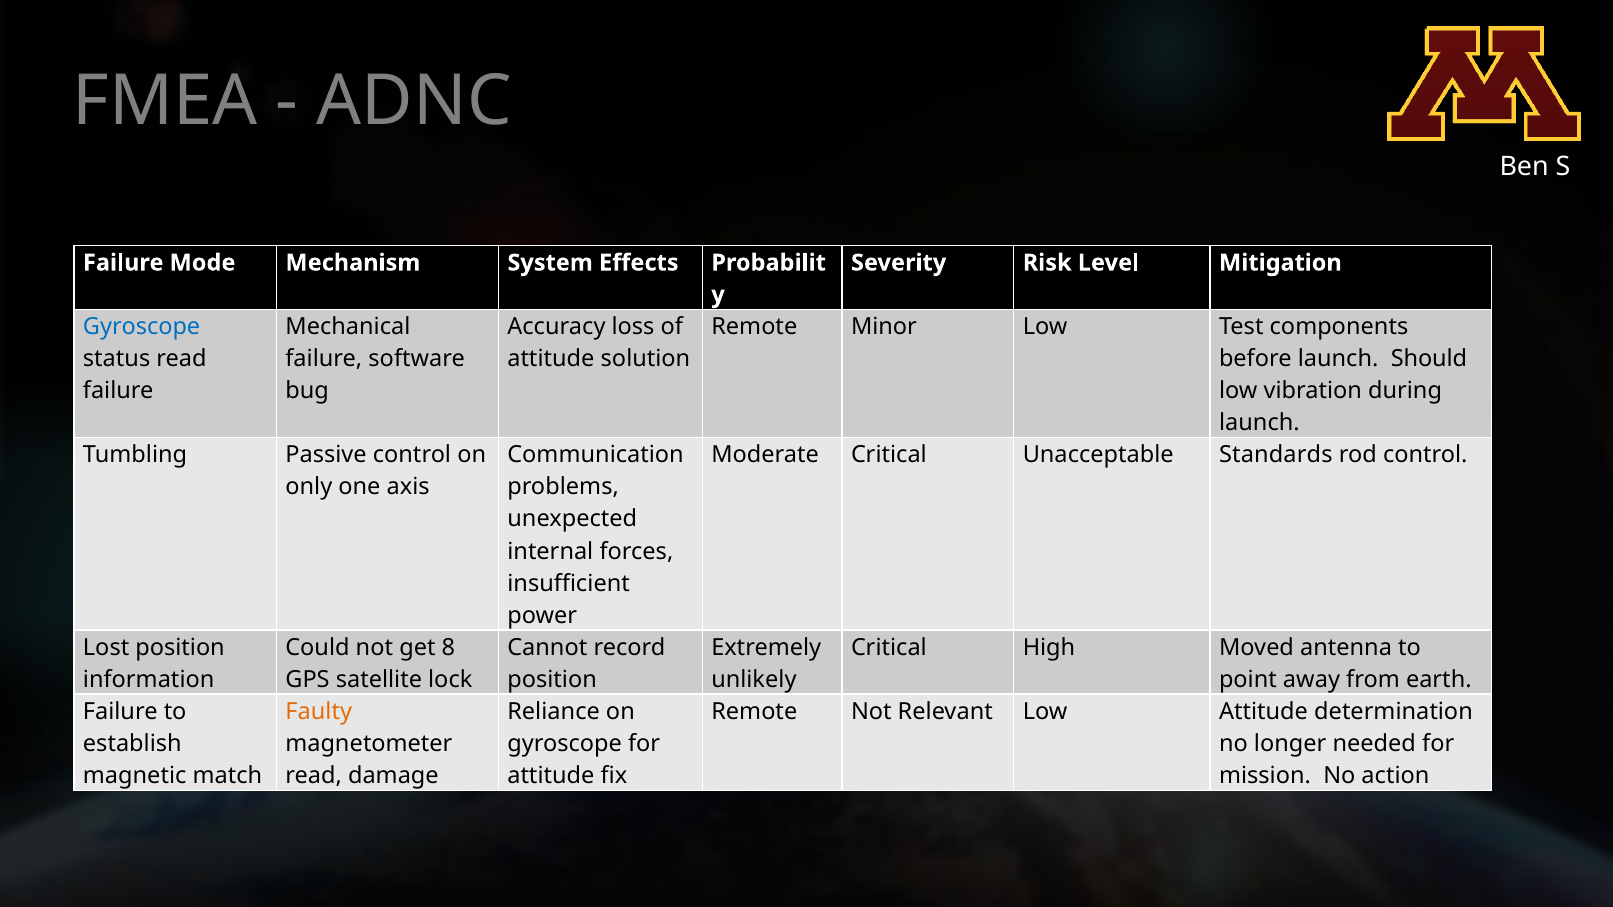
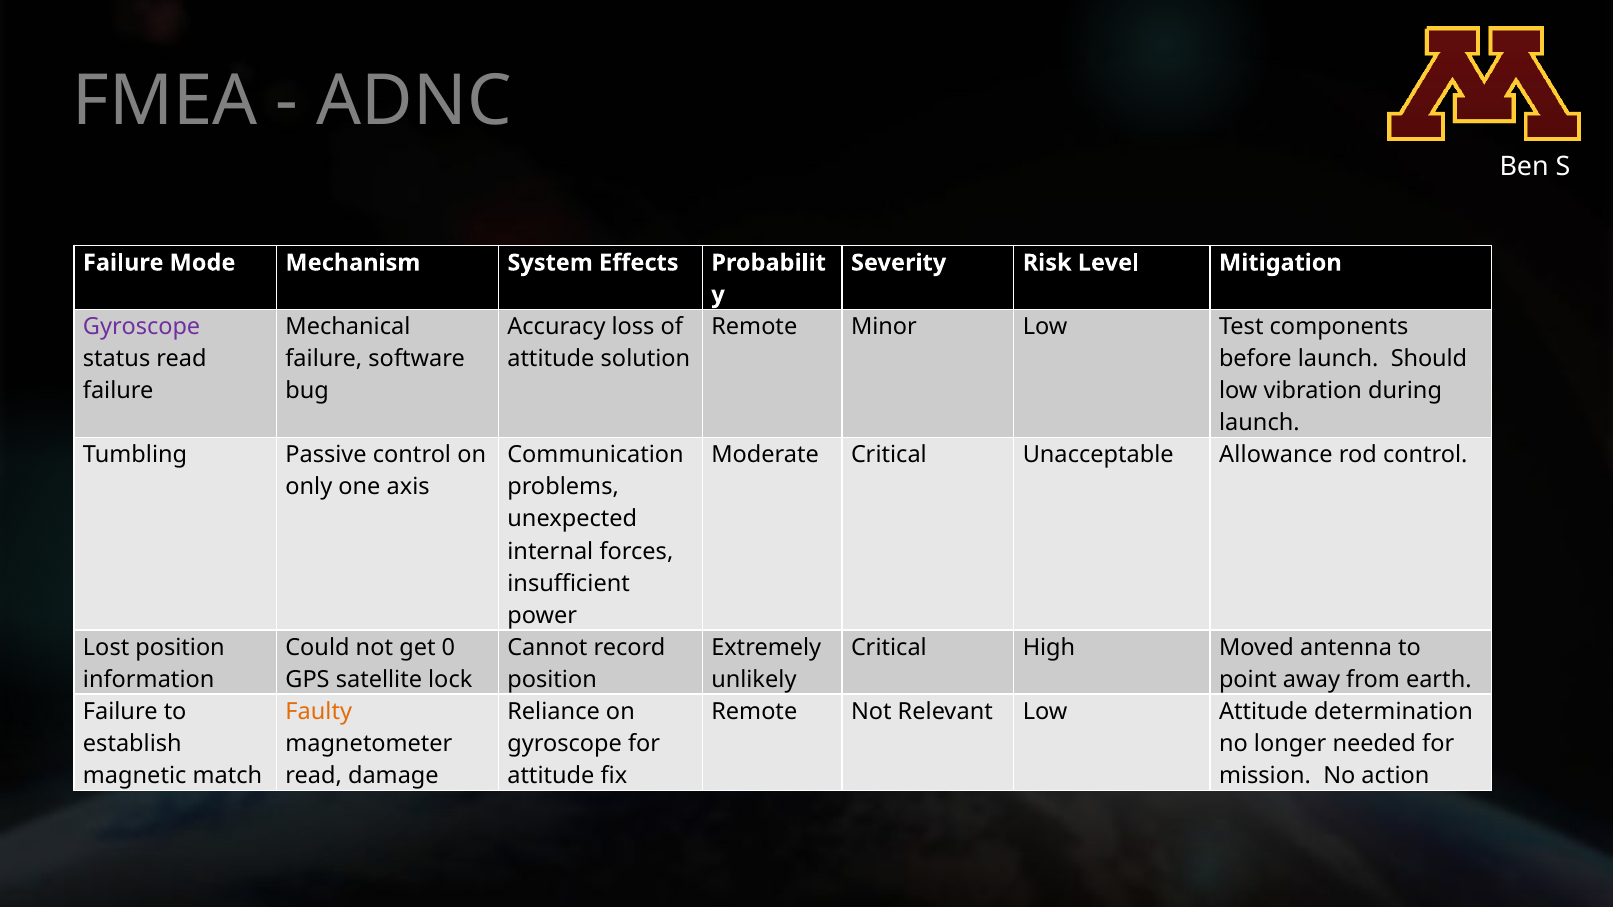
Gyroscope at (142, 327) colour: blue -> purple
Standards: Standards -> Allowance
8: 8 -> 0
